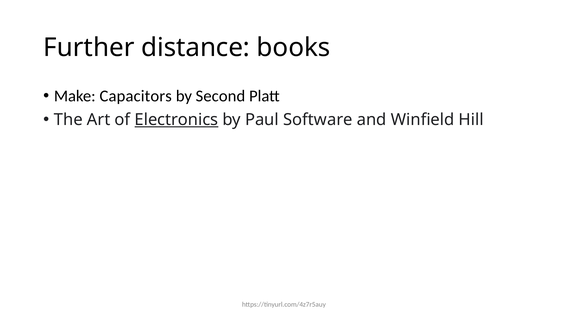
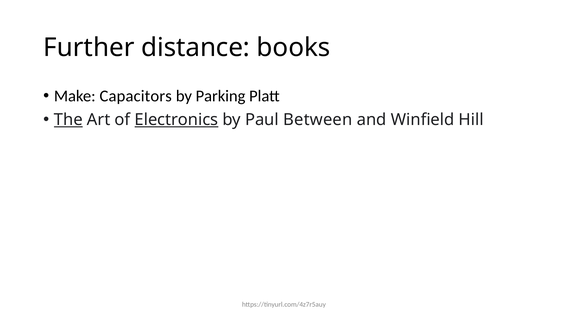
Second: Second -> Parking
The underline: none -> present
Software: Software -> Between
